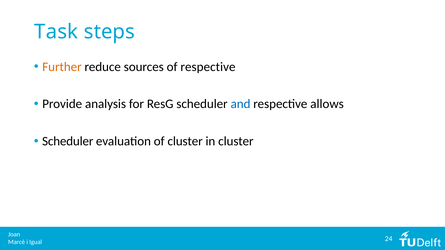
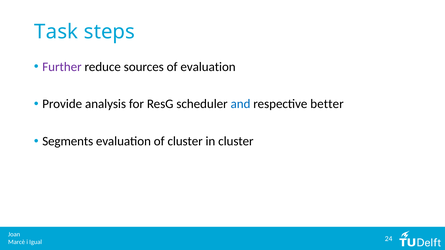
Further colour: orange -> purple
of respective: respective -> evaluation
allows: allows -> better
Scheduler at (68, 141): Scheduler -> Segments
